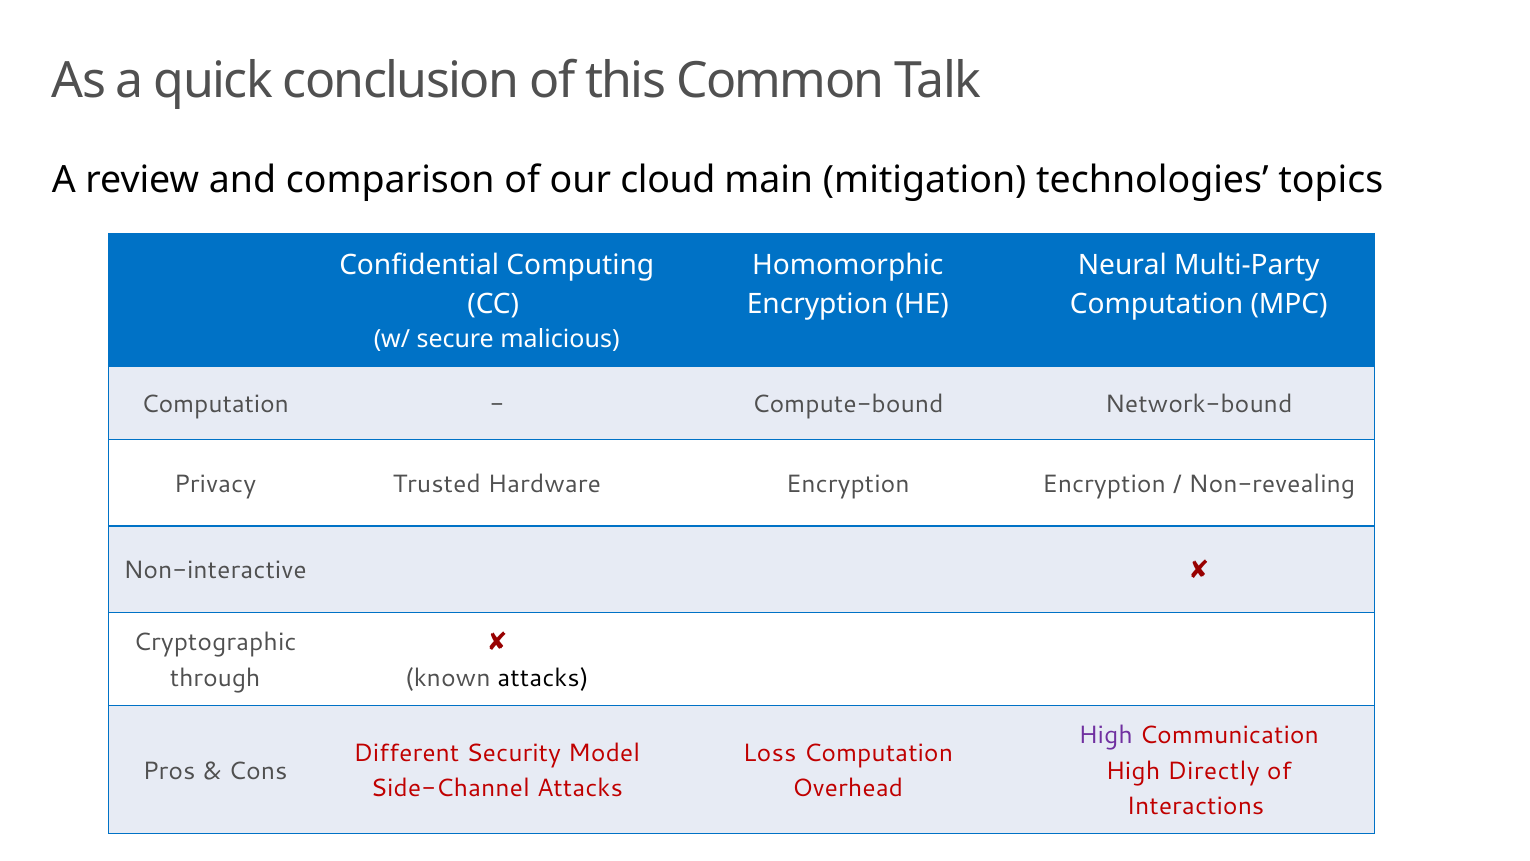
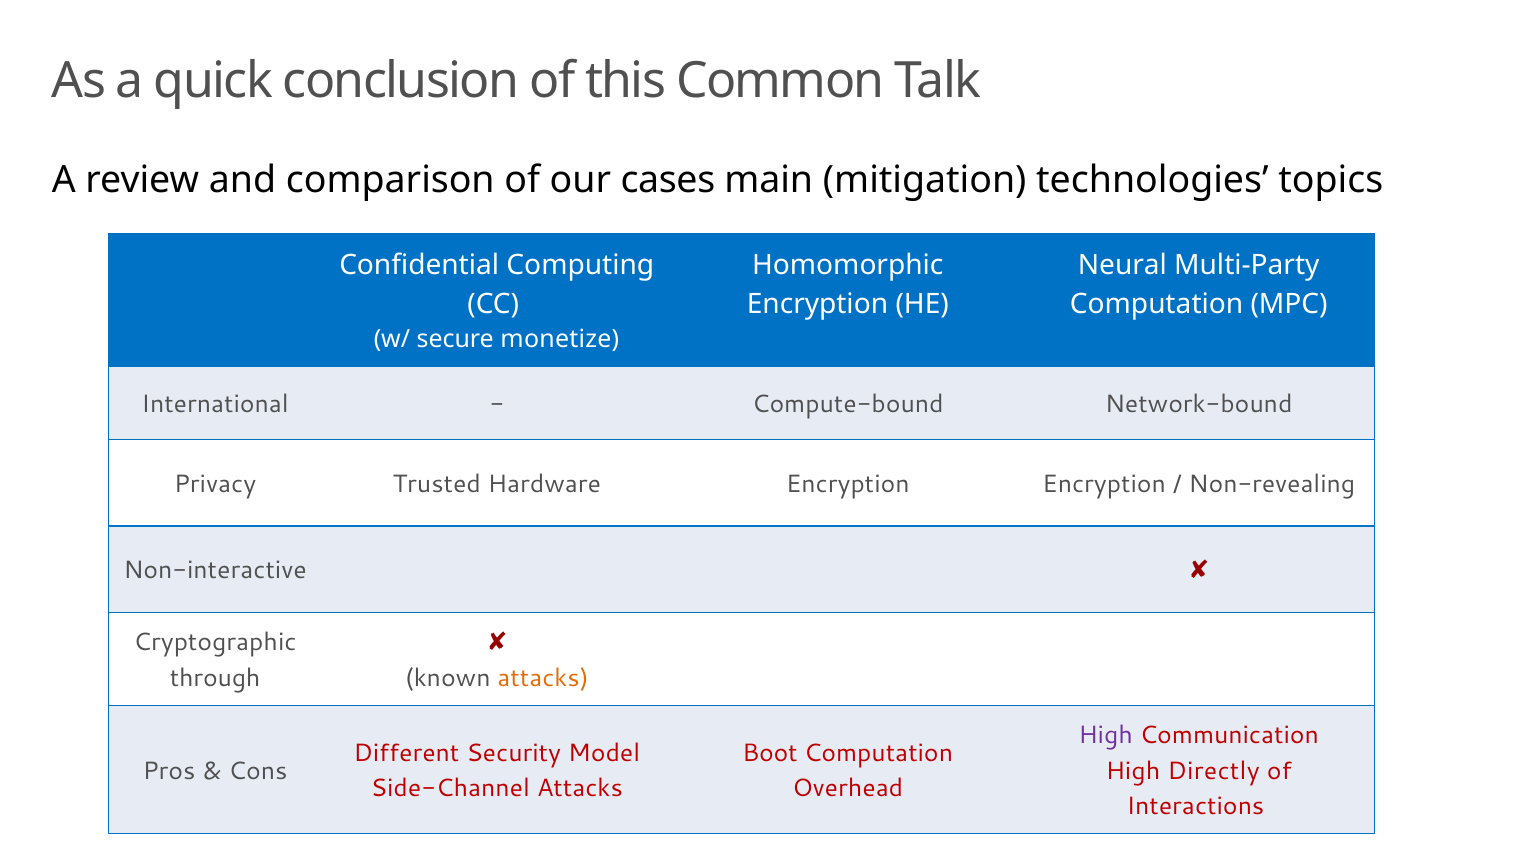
cloud: cloud -> cases
malicious: malicious -> monetize
Computation at (215, 404): Computation -> International
attacks at (543, 677) colour: black -> orange
Loss: Loss -> Boot
